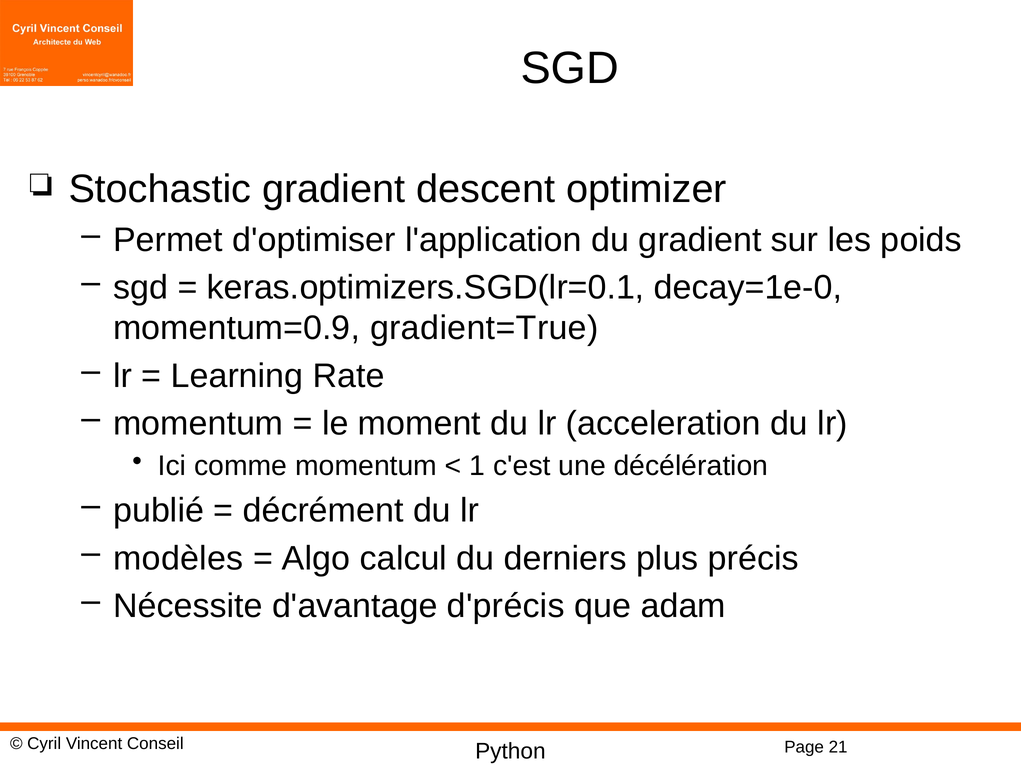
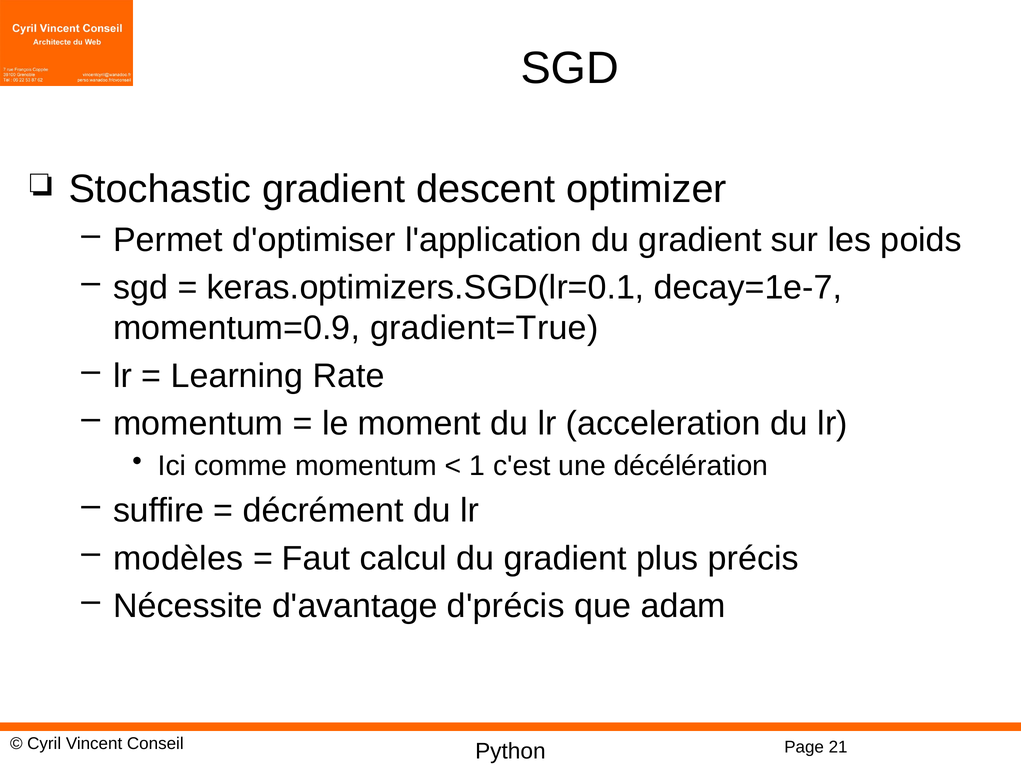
decay=1e-0: decay=1e-0 -> decay=1e-7
publié: publié -> suffire
Algo: Algo -> Faut
calcul du derniers: derniers -> gradient
